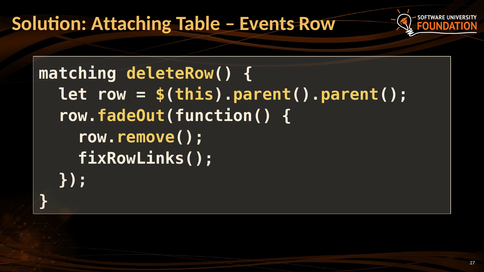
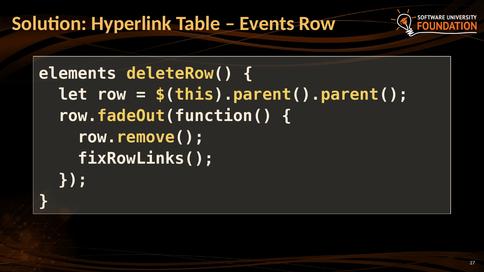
Attaching: Attaching -> Hyperlink
matching: matching -> elements
